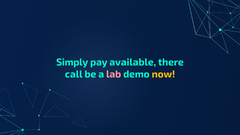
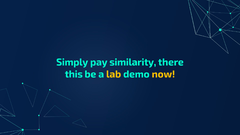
available: available -> similarity
call: call -> this
lab colour: pink -> yellow
